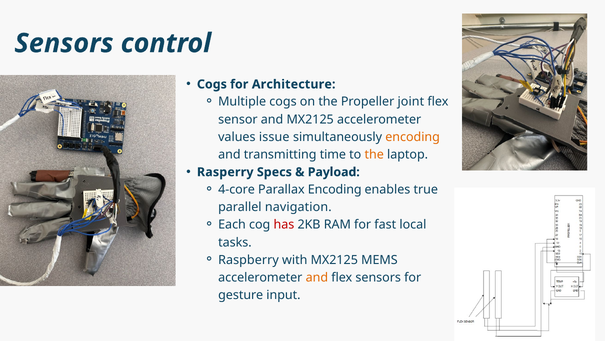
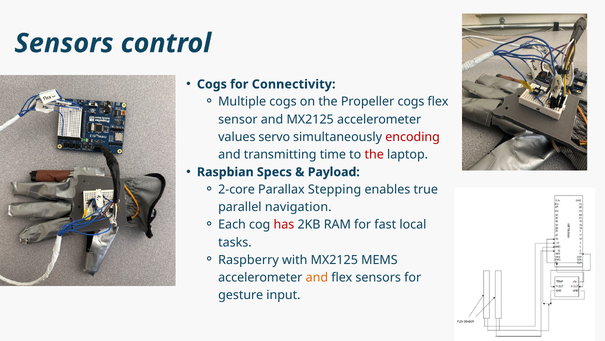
Architecture: Architecture -> Connectivity
Propeller joint: joint -> cogs
issue: issue -> servo
encoding at (413, 137) colour: orange -> red
the at (374, 154) colour: orange -> red
Rasperry: Rasperry -> Raspbian
4-core: 4-core -> 2-core
Parallax Encoding: Encoding -> Stepping
